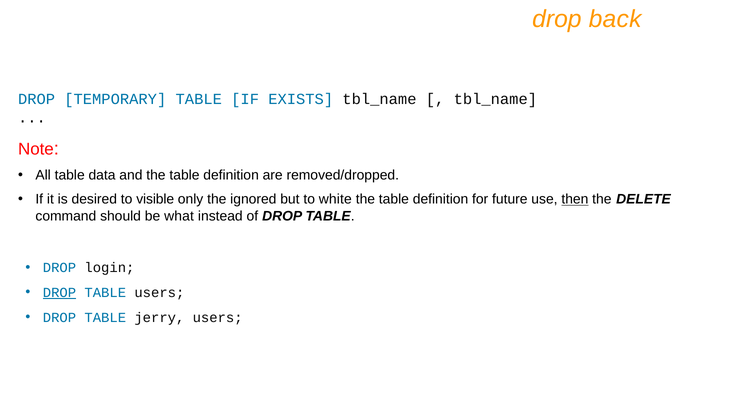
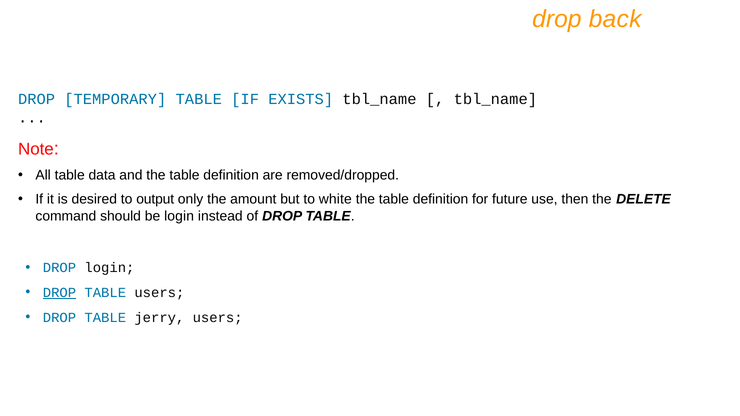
visible: visible -> output
ignored: ignored -> amount
then underline: present -> none
be what: what -> login
